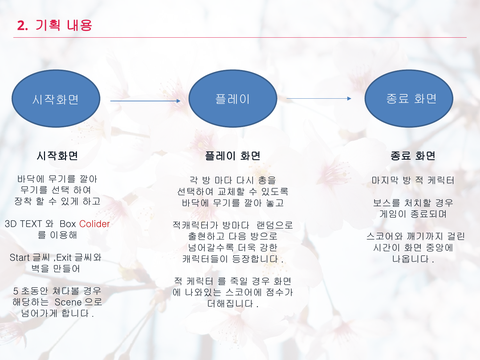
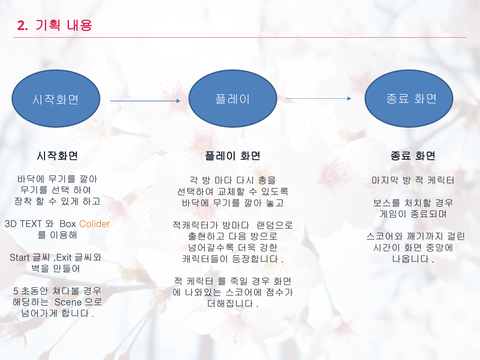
Colider colour: red -> orange
